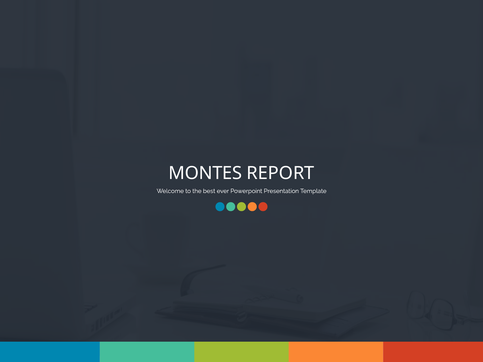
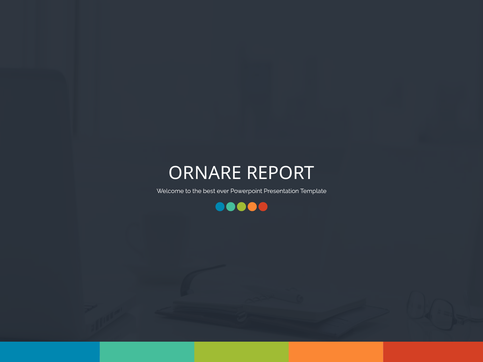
MONTES: MONTES -> ORNARE
